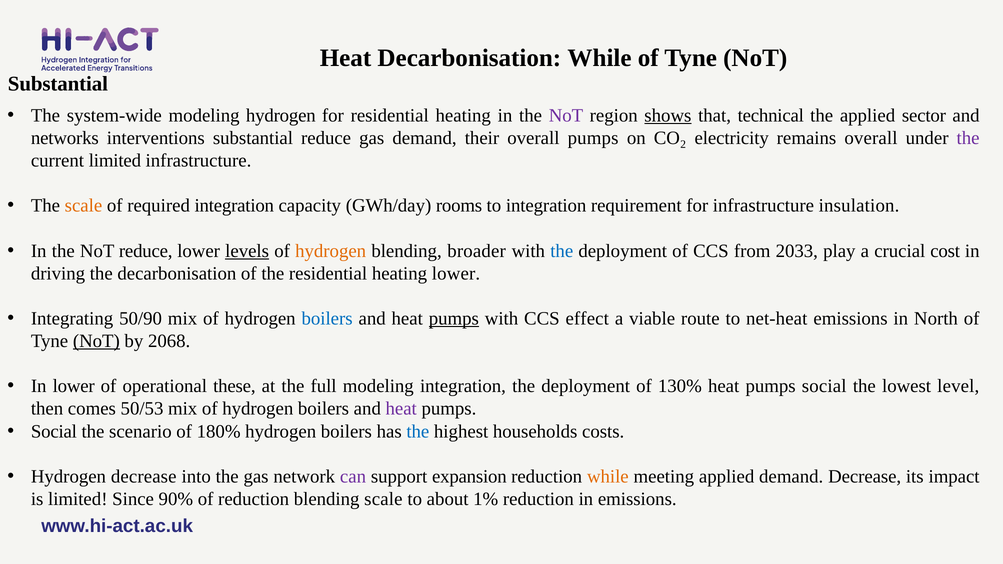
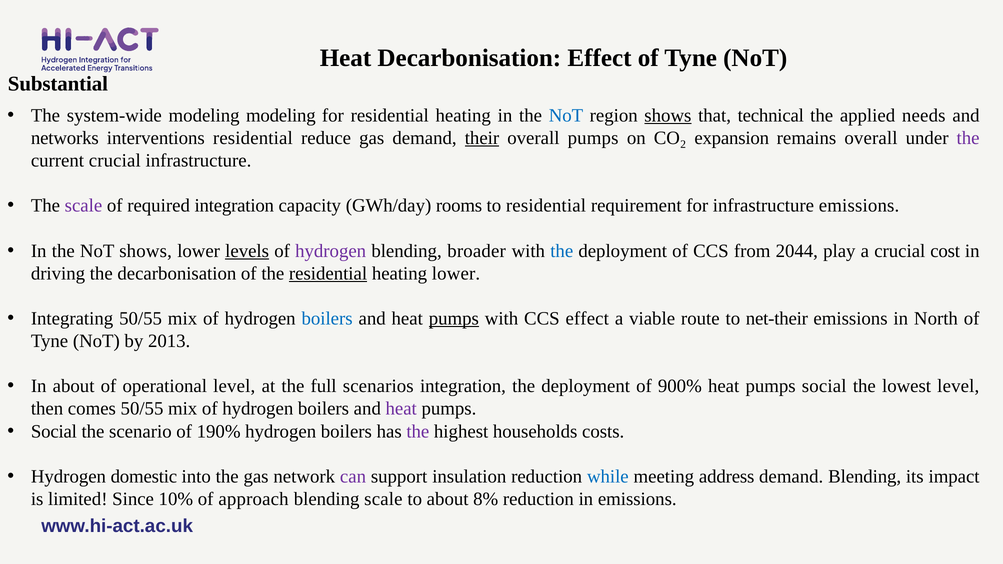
Decarbonisation While: While -> Effect
modeling hydrogen: hydrogen -> modeling
NoT at (566, 116) colour: purple -> blue
sector: sector -> needs
interventions substantial: substantial -> residential
their underline: none -> present
electricity: electricity -> expansion
current limited: limited -> crucial
scale at (83, 206) colour: orange -> purple
to integration: integration -> residential
infrastructure insulation: insulation -> emissions
NoT reduce: reduce -> shows
hydrogen at (331, 251) colour: orange -> purple
2033: 2033 -> 2044
residential at (328, 273) underline: none -> present
Integrating 50/90: 50/90 -> 50/55
net-heat: net-heat -> net-their
NoT at (96, 341) underline: present -> none
2068: 2068 -> 2013
In lower: lower -> about
operational these: these -> level
full modeling: modeling -> scenarios
130%: 130% -> 900%
comes 50/53: 50/53 -> 50/55
180%: 180% -> 190%
the at (418, 431) colour: blue -> purple
Hydrogen decrease: decrease -> domestic
expansion: expansion -> insulation
while at (608, 477) colour: orange -> blue
meeting applied: applied -> address
demand Decrease: Decrease -> Blending
90%: 90% -> 10%
of reduction: reduction -> approach
1%: 1% -> 8%
